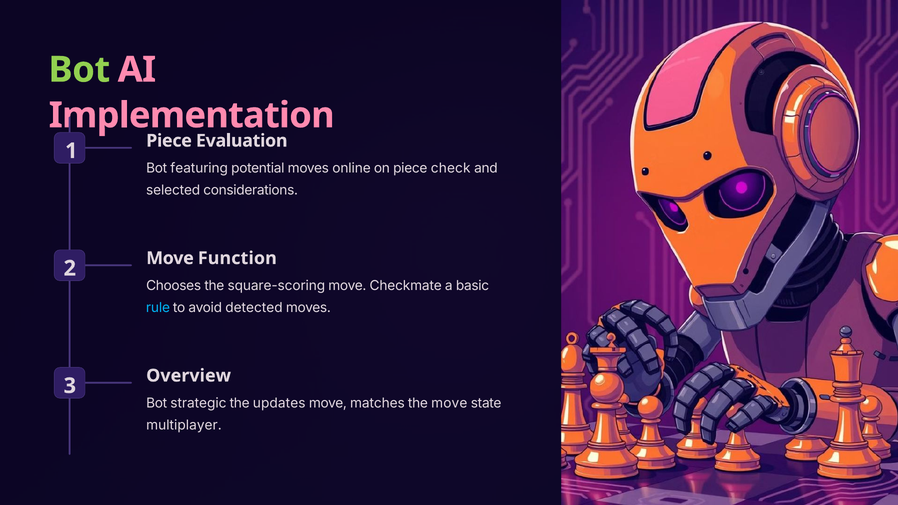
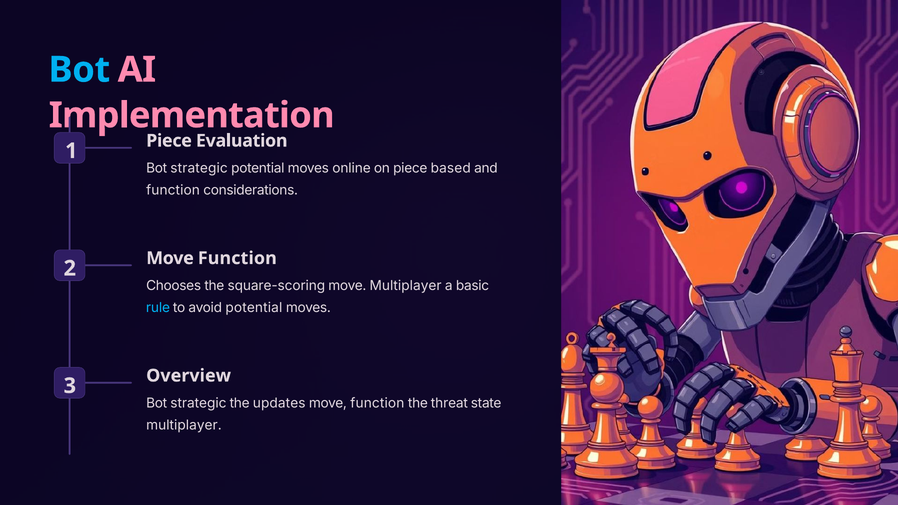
Bot at (79, 70) colour: light green -> light blue
featuring at (199, 168): featuring -> strategic
check: check -> based
selected at (173, 190): selected -> function
move Checkmate: Checkmate -> Multiplayer
avoid detected: detected -> potential
matches at (377, 403): matches -> function
the move: move -> threat
